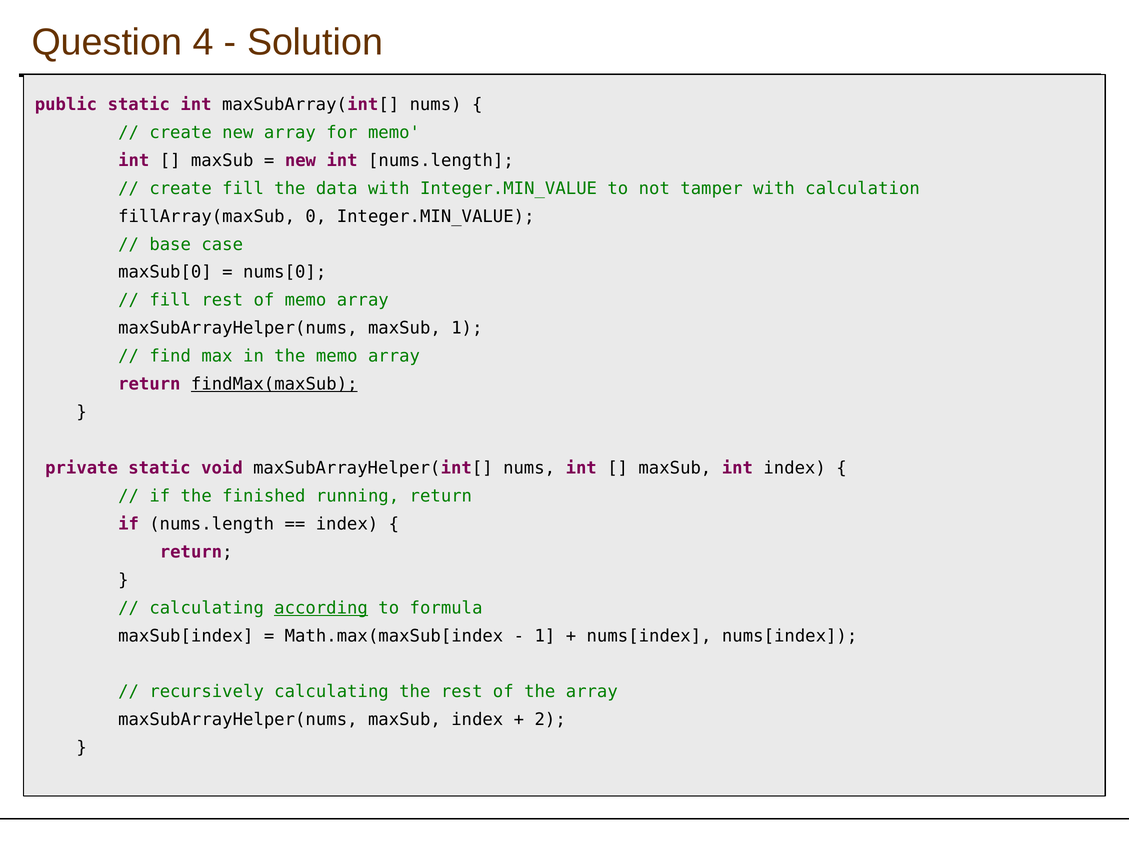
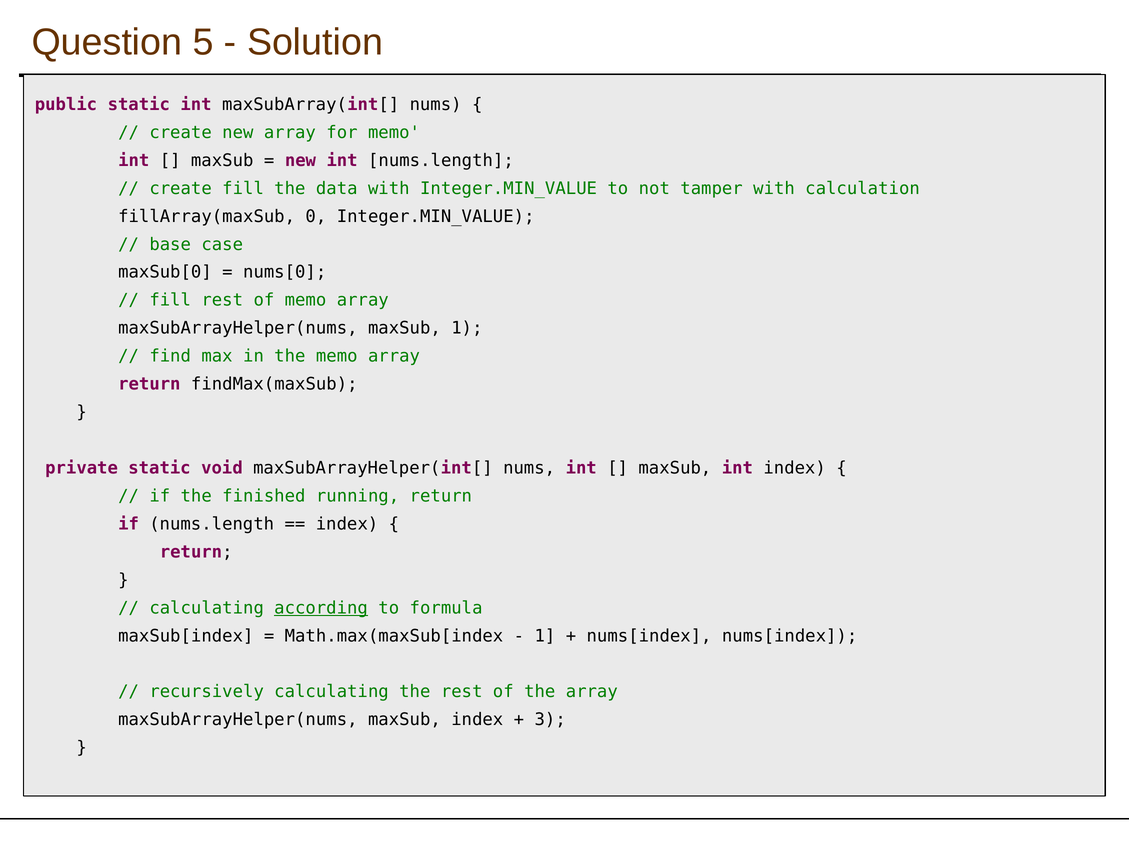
4: 4 -> 5
findMax(maxSub underline: present -> none
2: 2 -> 3
